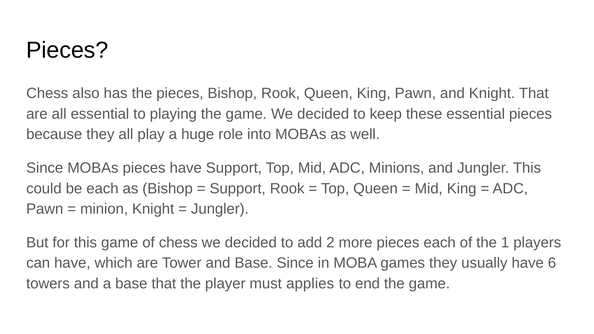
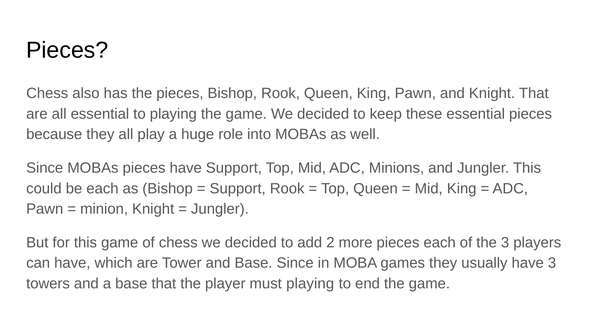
the 1: 1 -> 3
have 6: 6 -> 3
must applies: applies -> playing
